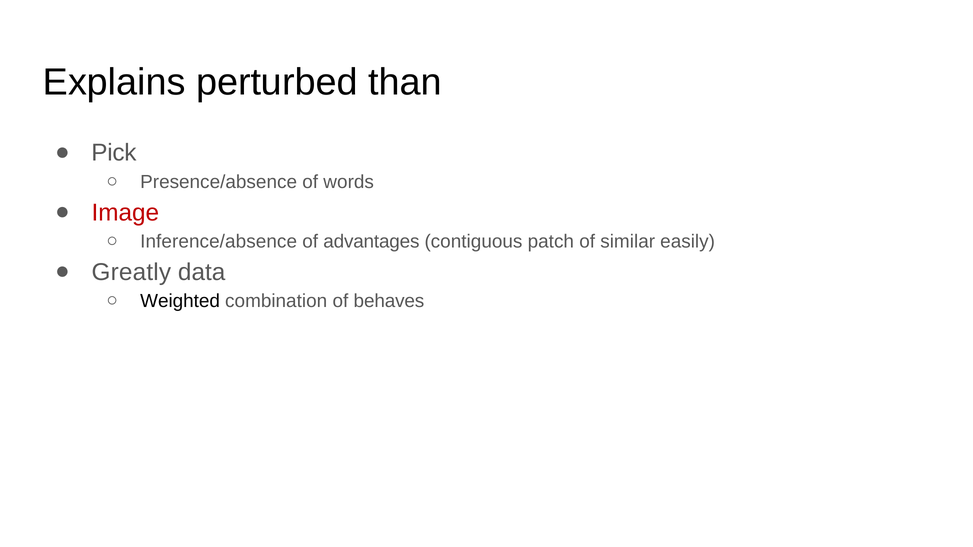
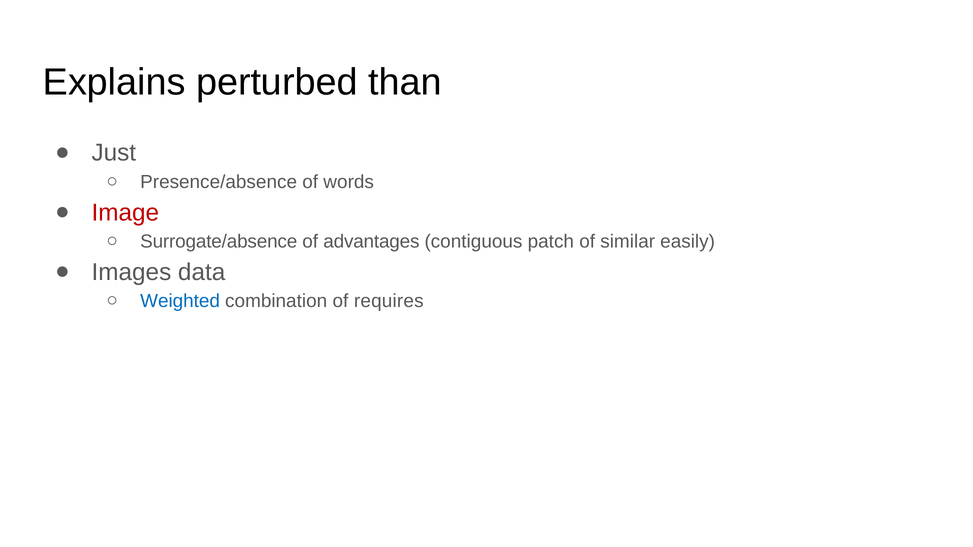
Pick: Pick -> Just
Inference/absence: Inference/absence -> Surrogate/absence
Greatly: Greatly -> Images
Weighted colour: black -> blue
behaves: behaves -> requires
